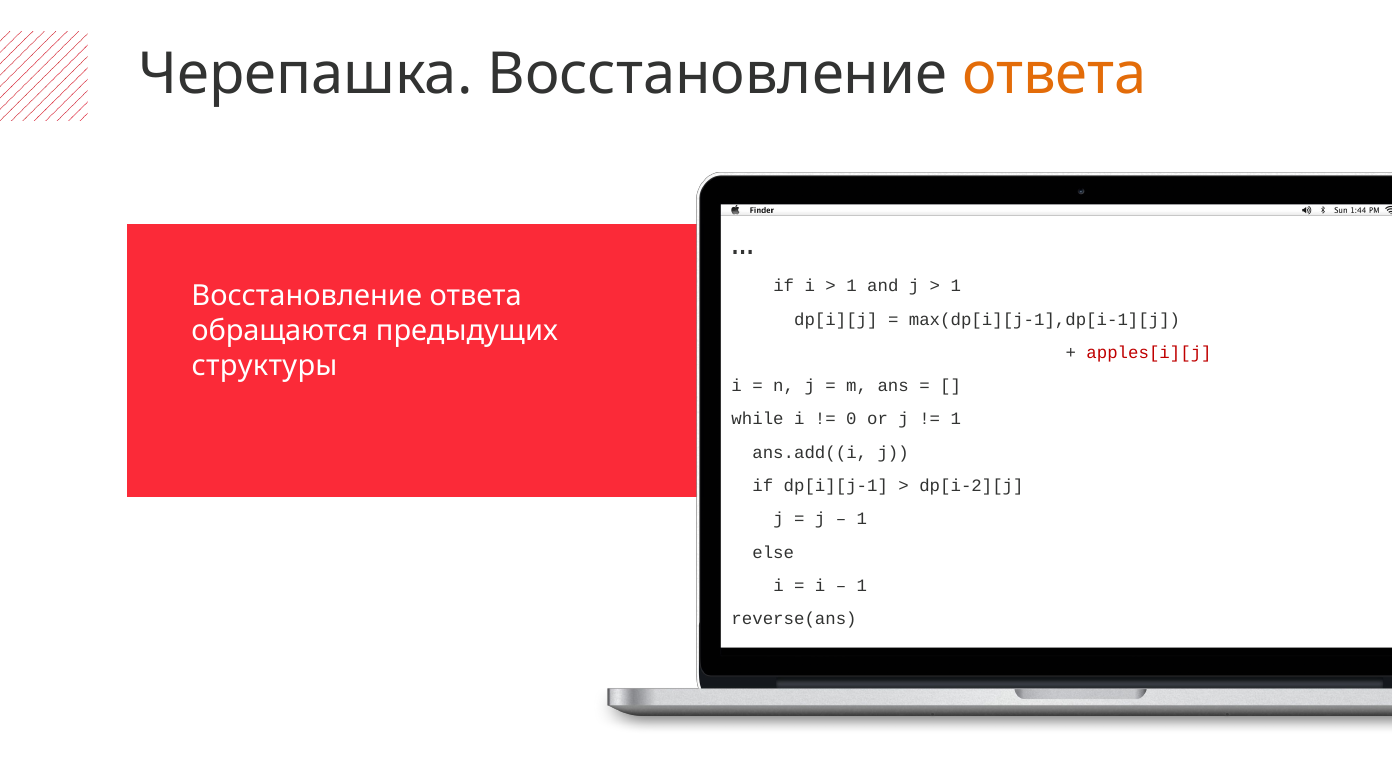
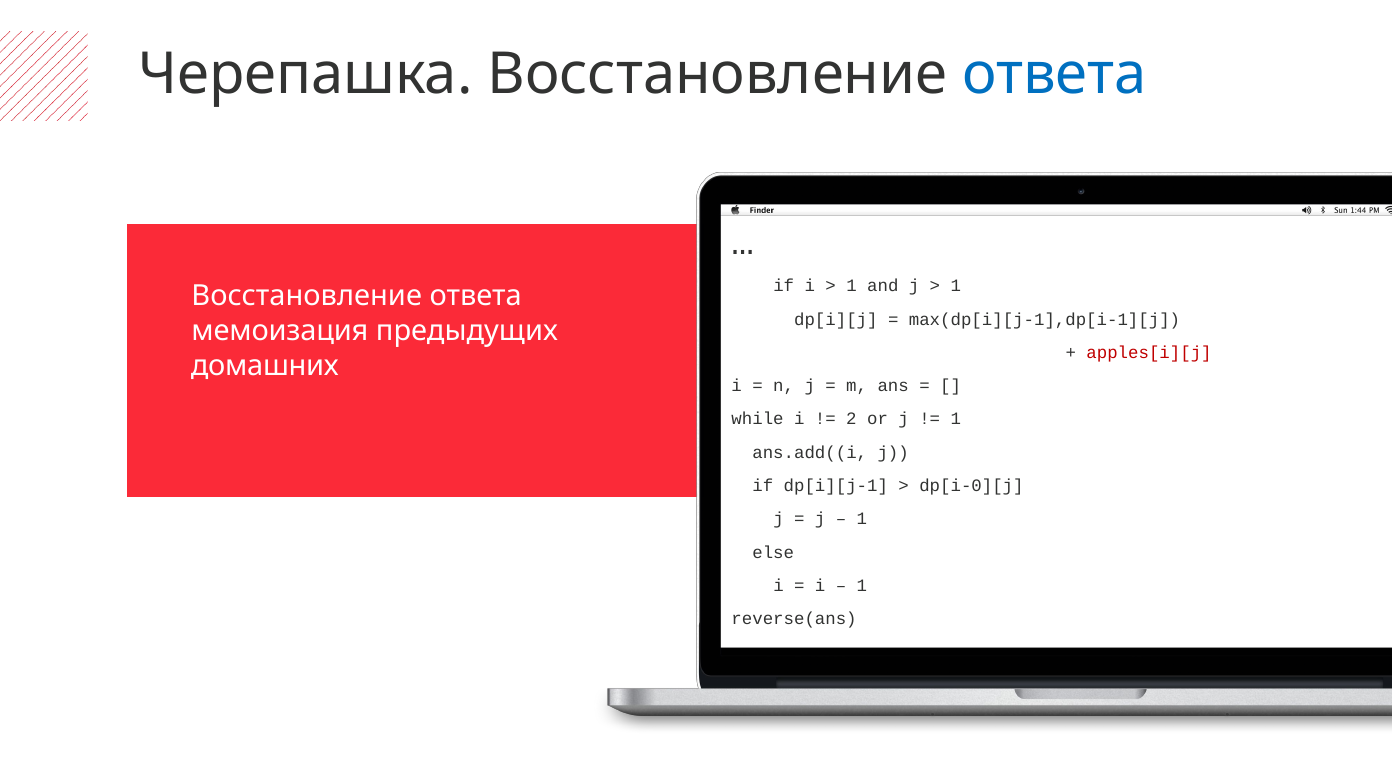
ответа at (1054, 75) colour: orange -> blue
обращаются: обращаются -> мемоизация
структуры: структуры -> домашних
0: 0 -> 2
dp[i-2][j: dp[i-2][j -> dp[i-0][j
